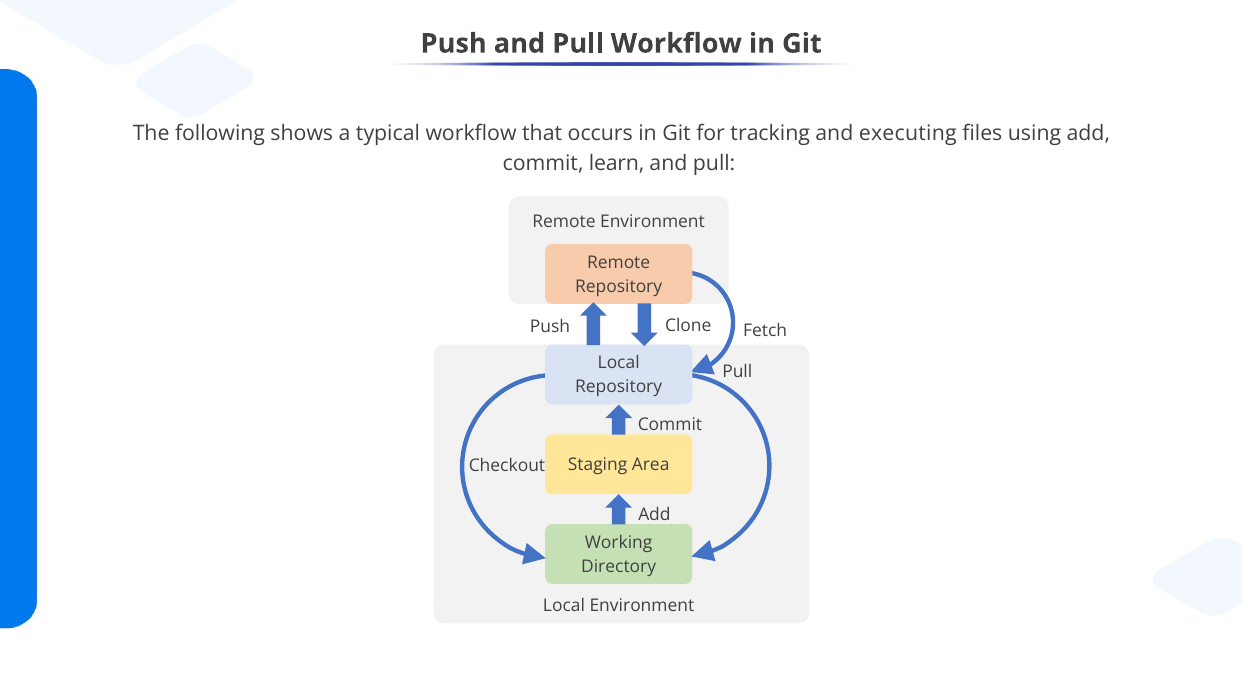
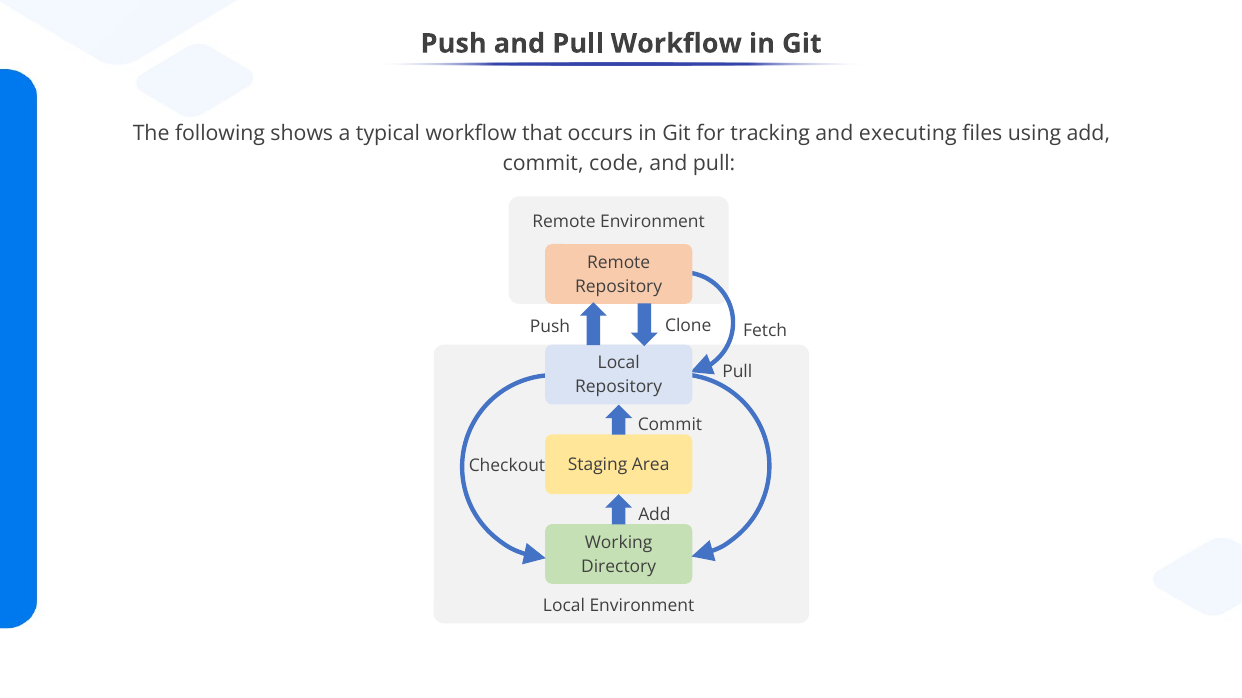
learn: learn -> code
